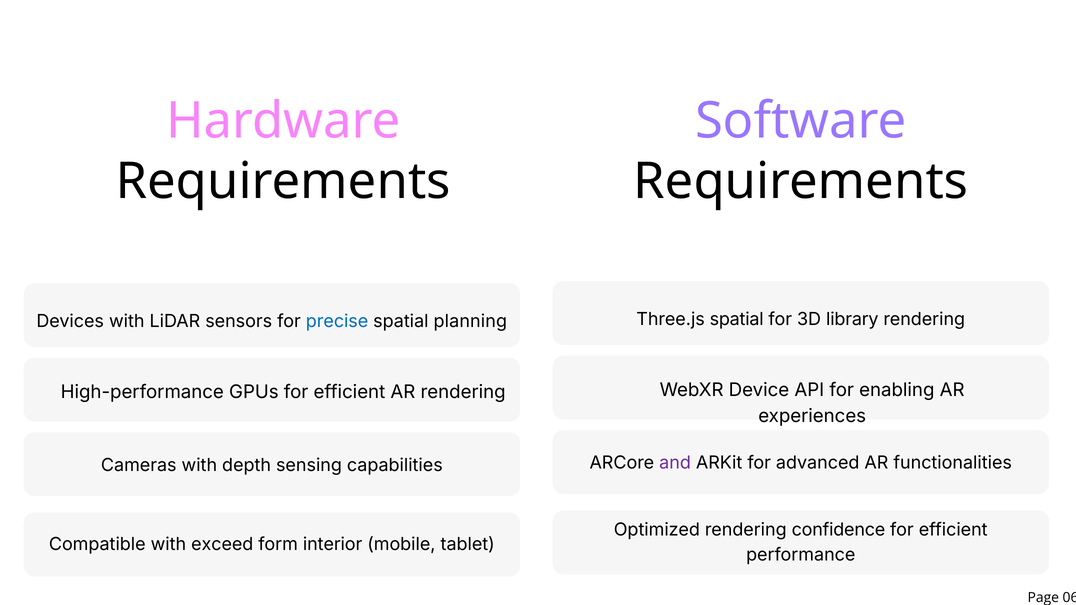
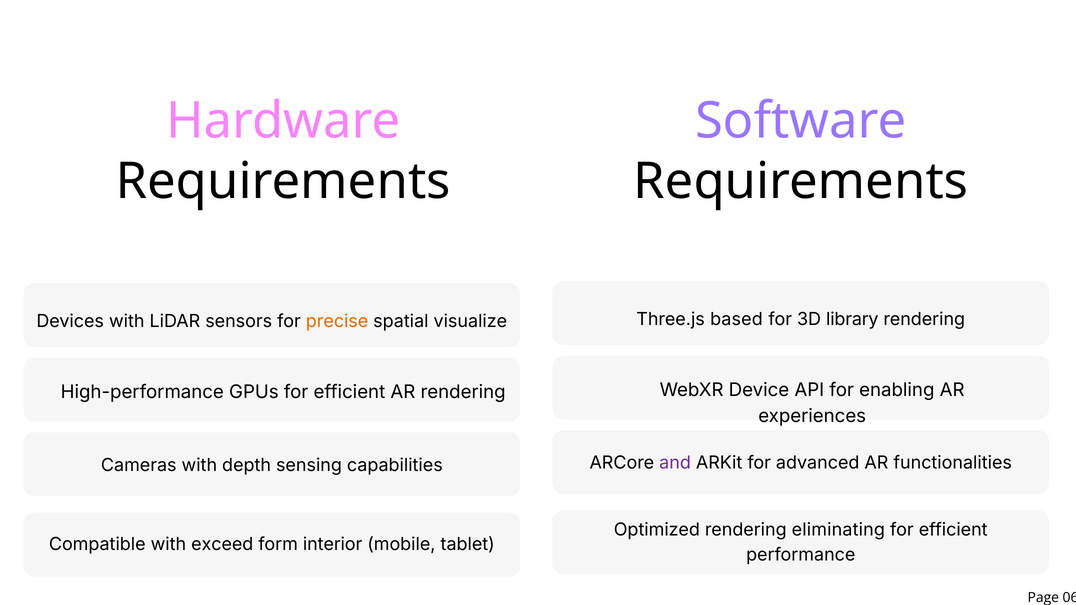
Three.js spatial: spatial -> based
precise colour: blue -> orange
planning: planning -> visualize
confidence: confidence -> eliminating
